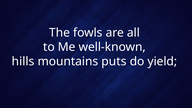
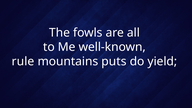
hills: hills -> rule
